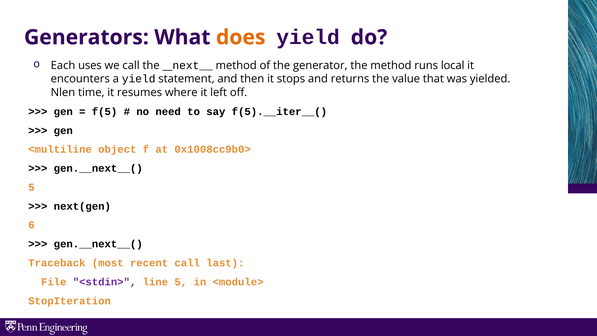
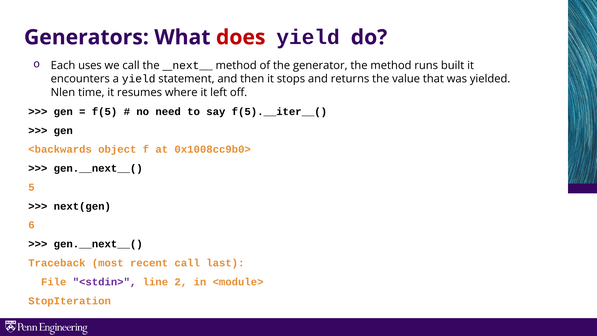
does colour: orange -> red
local: local -> built
<multiline: <multiline -> <backwards
line 5: 5 -> 2
